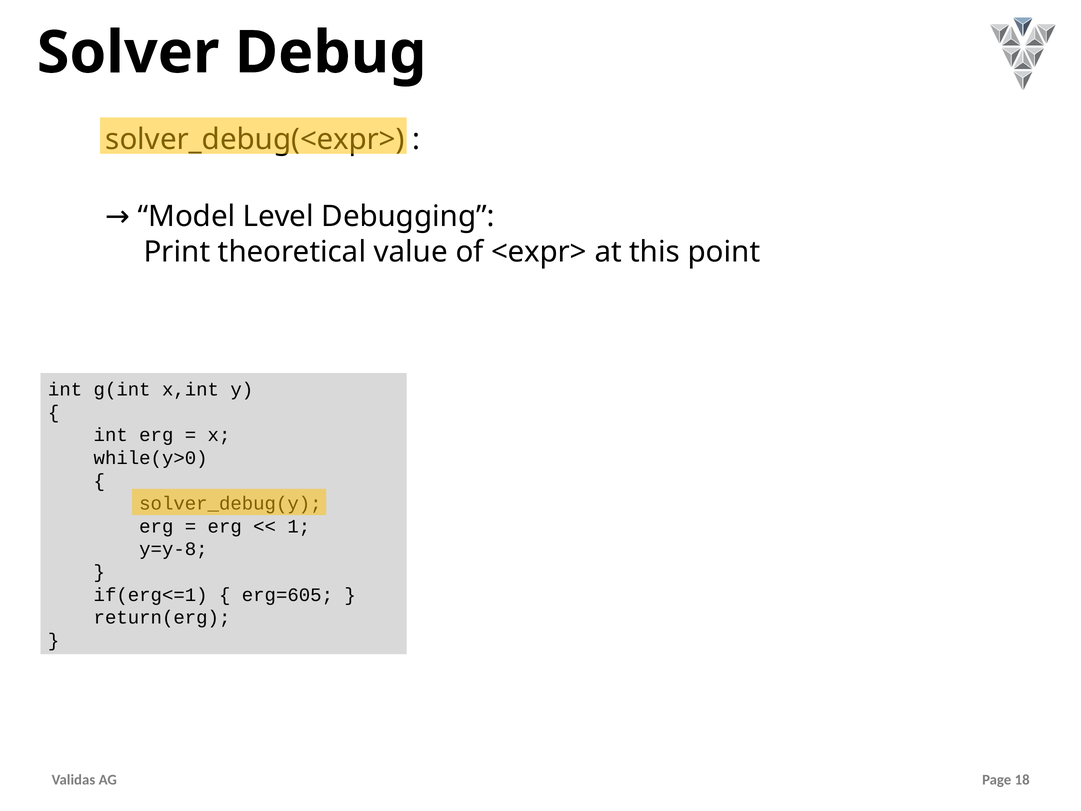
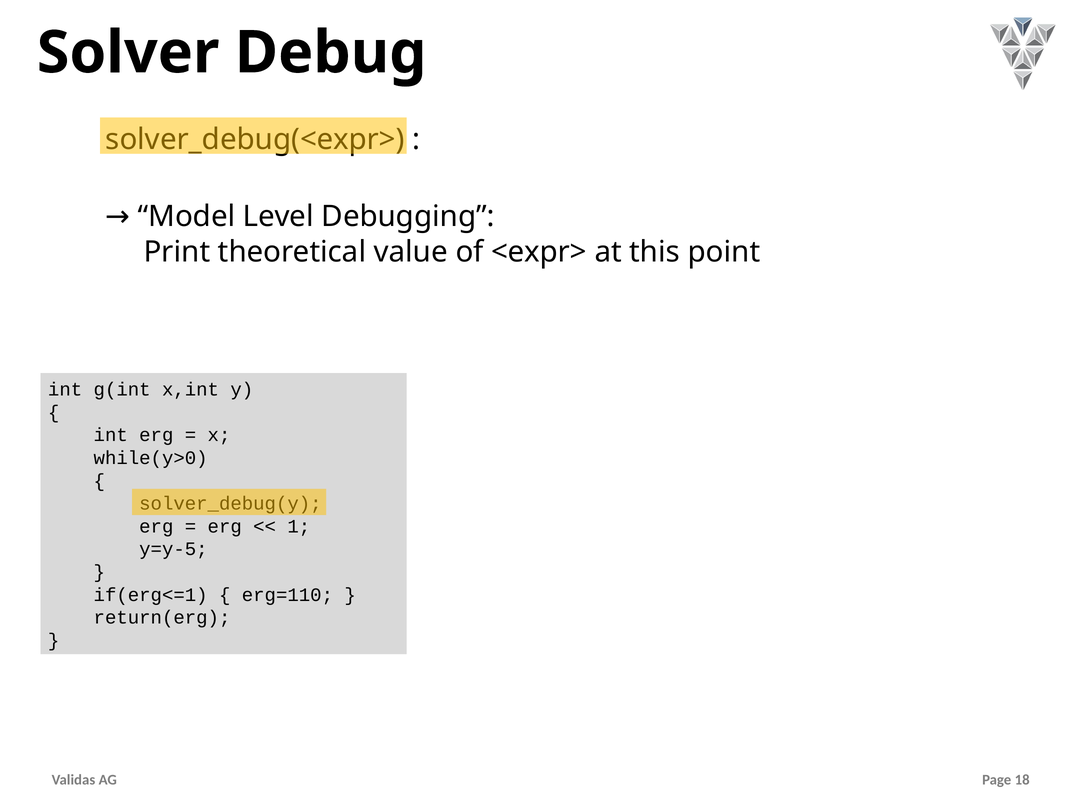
y=y-8: y=y-8 -> y=y-5
erg=605: erg=605 -> erg=110
